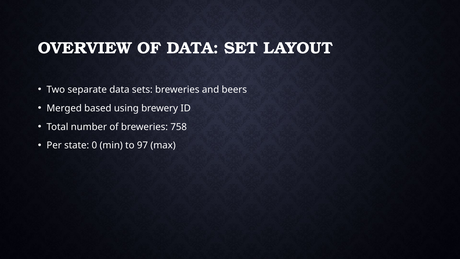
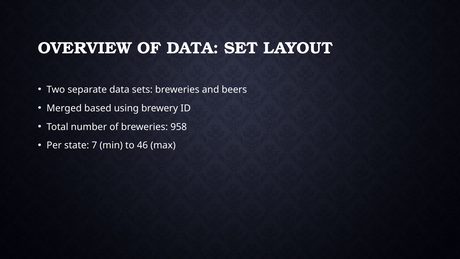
758: 758 -> 958
0: 0 -> 7
97: 97 -> 46
